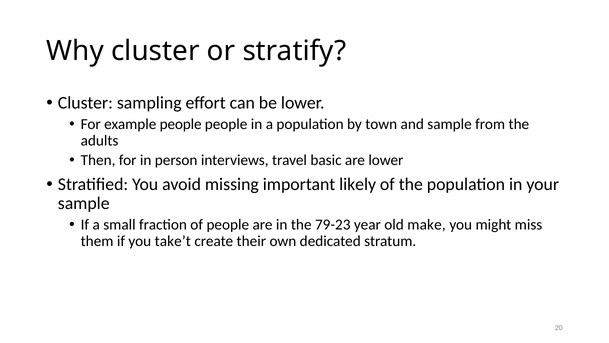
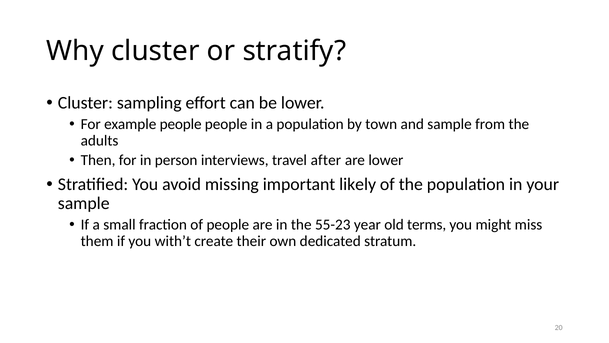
basic: basic -> after
79-23: 79-23 -> 55-23
make: make -> terms
take’t: take’t -> with’t
